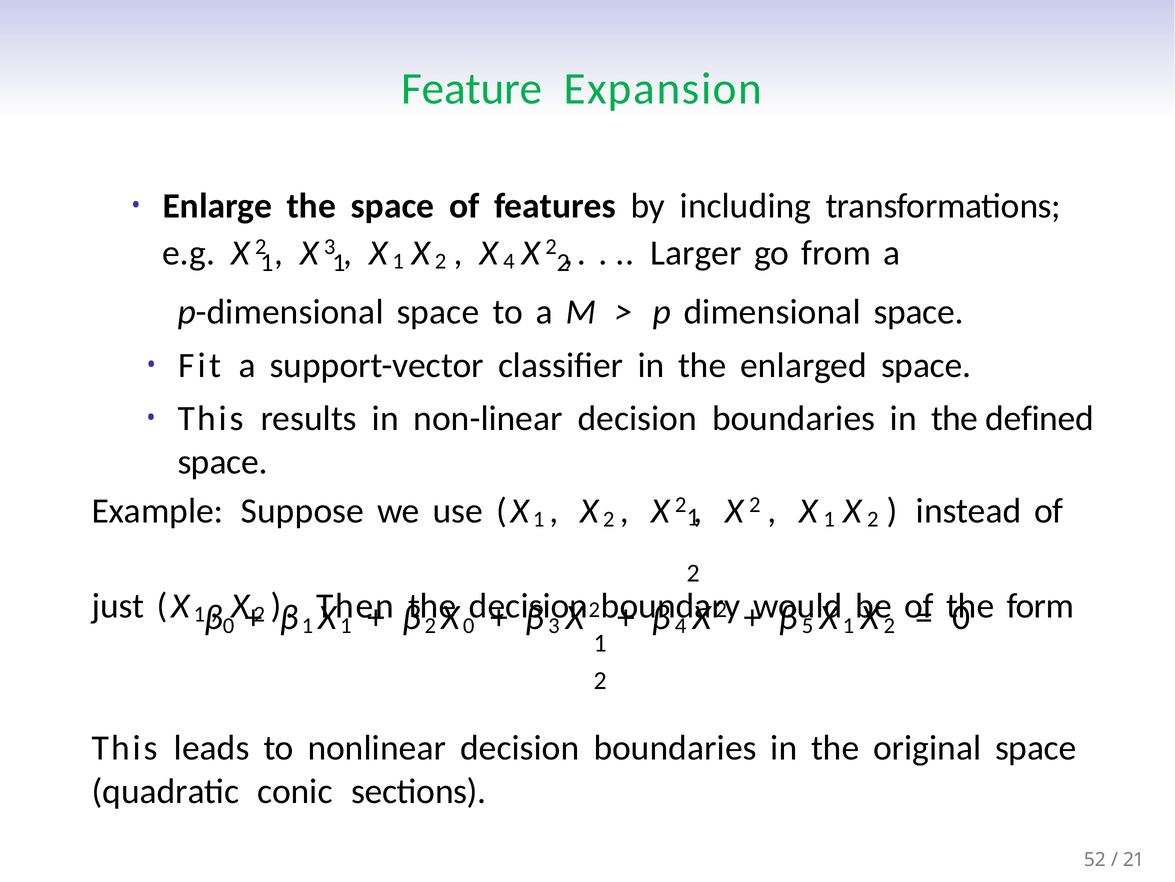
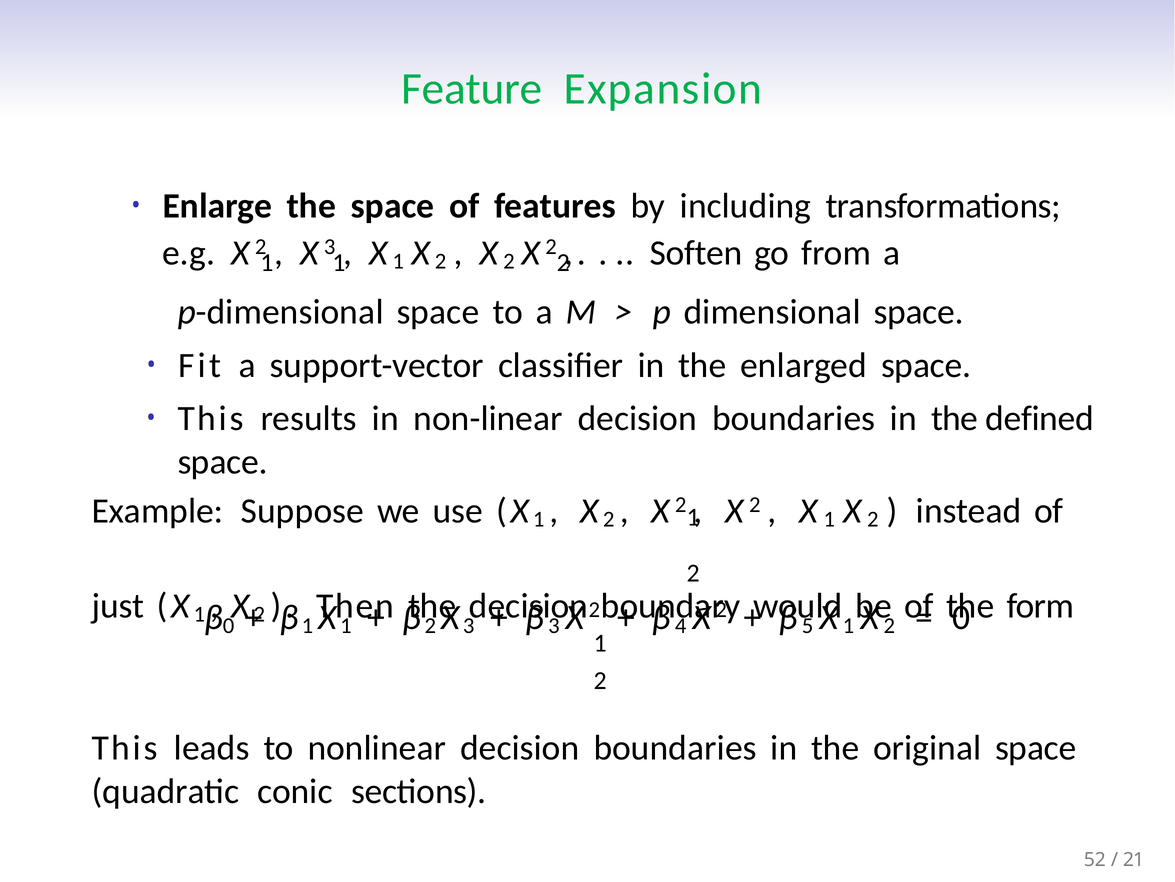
4 at (509, 261): 4 -> 2
Larger: Larger -> Soften
0 at (469, 626): 0 -> 3
